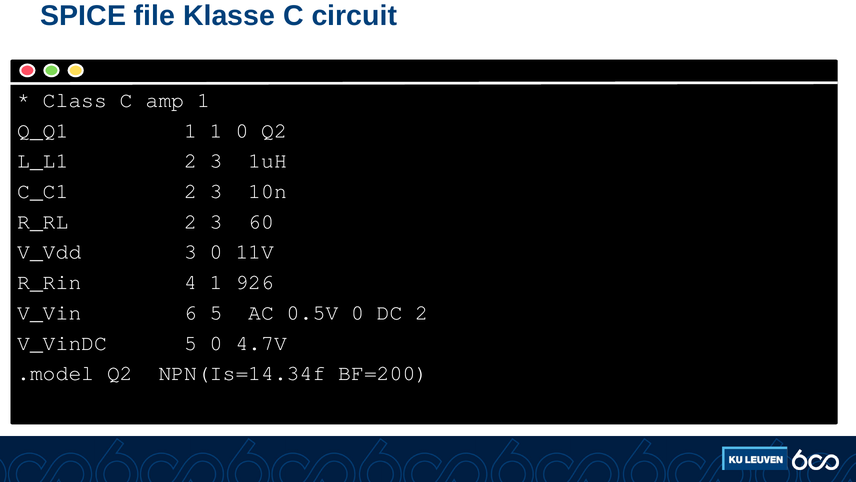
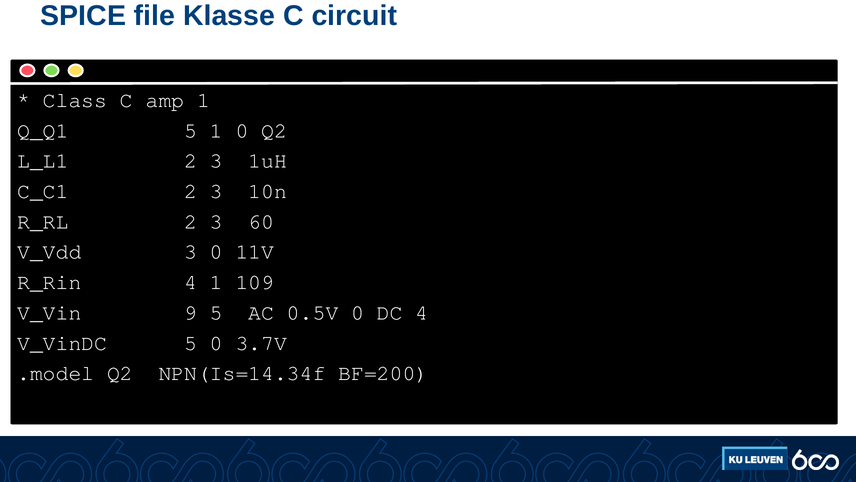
Q_Q1 1: 1 -> 5
926: 926 -> 109
6: 6 -> 9
DC 2: 2 -> 4
4.7V: 4.7V -> 3.7V
